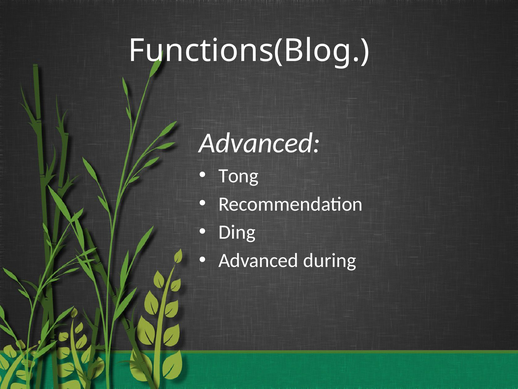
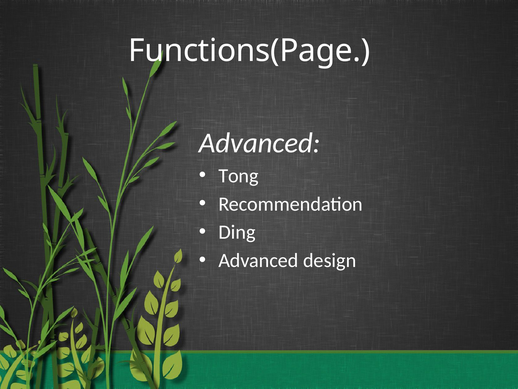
Functions(Blog: Functions(Blog -> Functions(Page
during: during -> design
